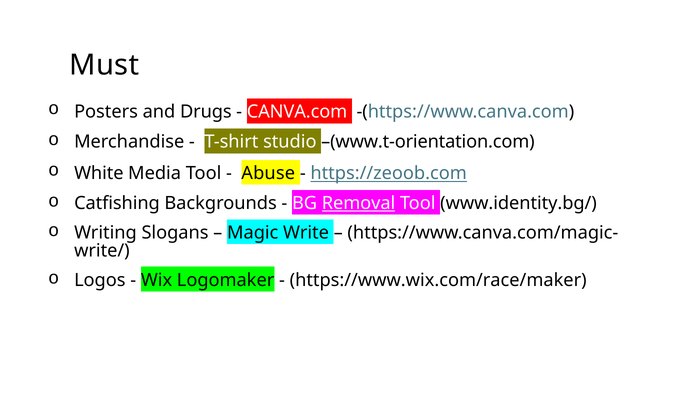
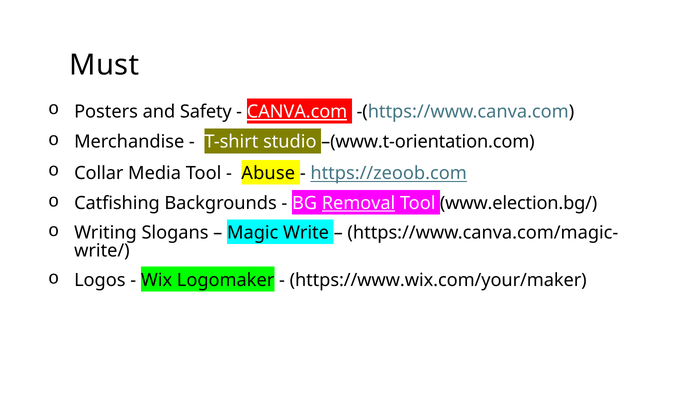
Drugs: Drugs -> Safety
CANVA.com underline: none -> present
White: White -> Collar
www.identity.bg/: www.identity.bg/ -> www.election.bg/
https://www.wix.com/race/maker: https://www.wix.com/race/maker -> https://www.wix.com/your/maker
